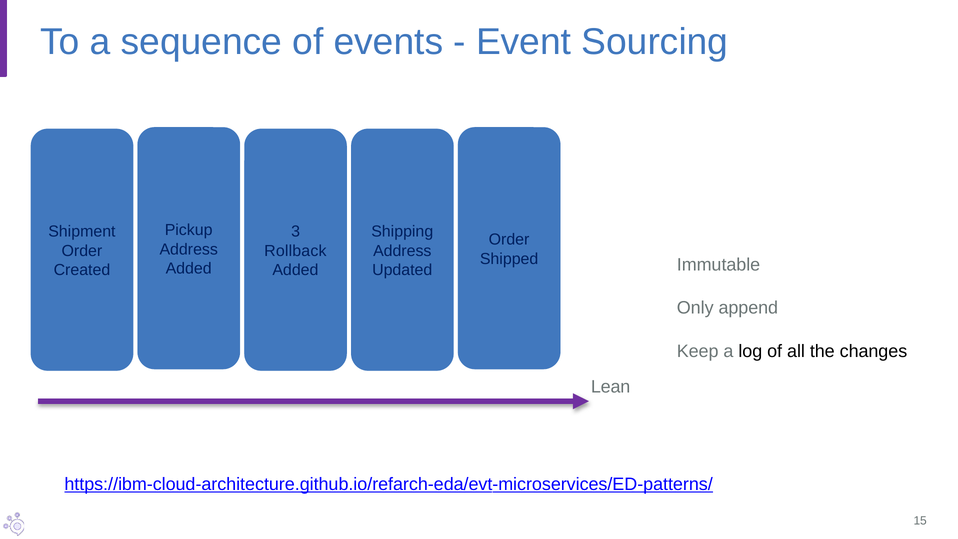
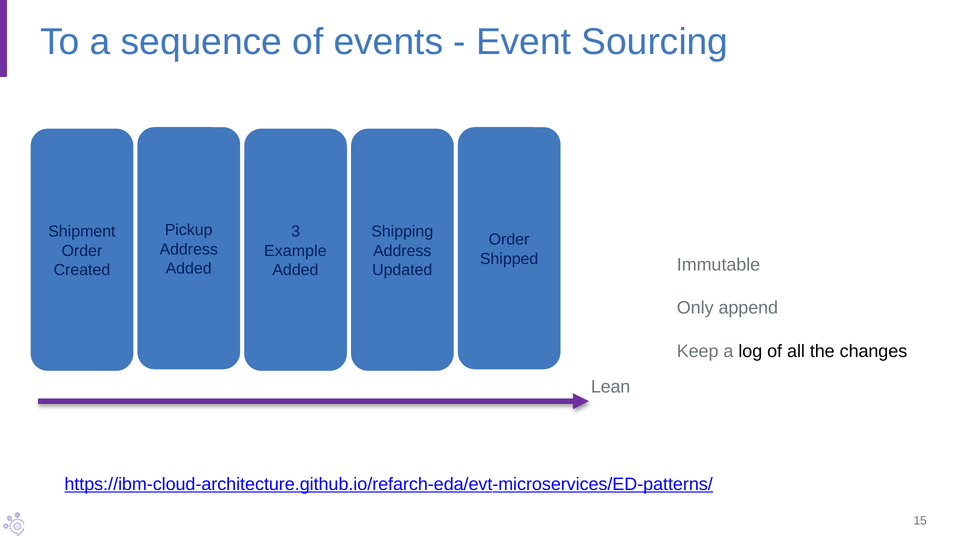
Rollback: Rollback -> Example
